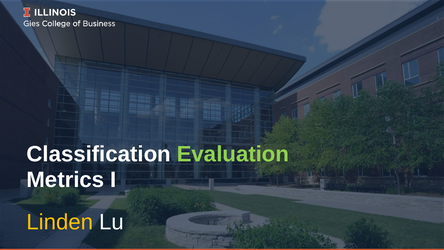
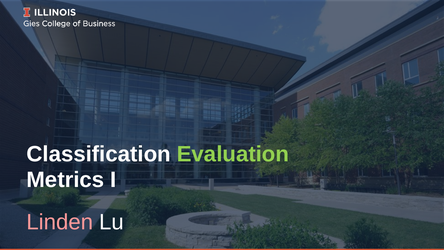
Linden colour: yellow -> pink
